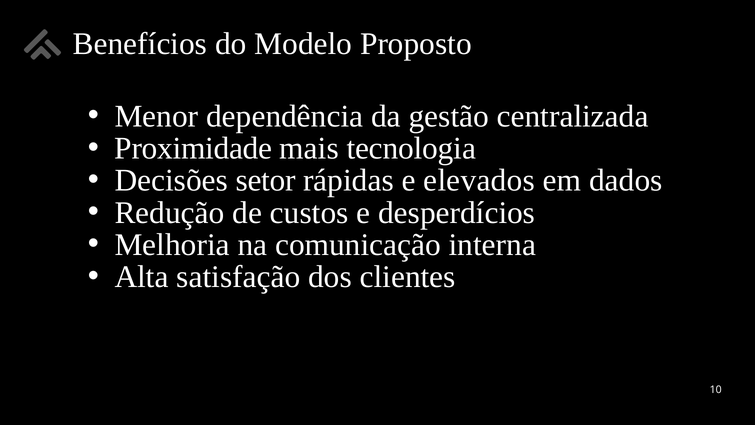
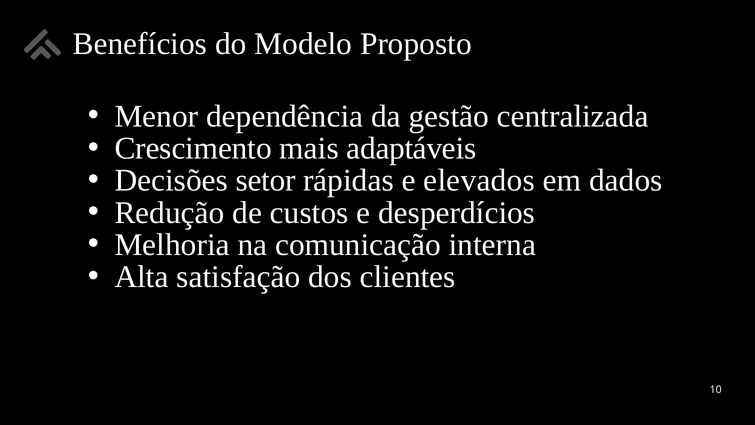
Proximidade: Proximidade -> Crescimento
tecnologia: tecnologia -> adaptáveis
